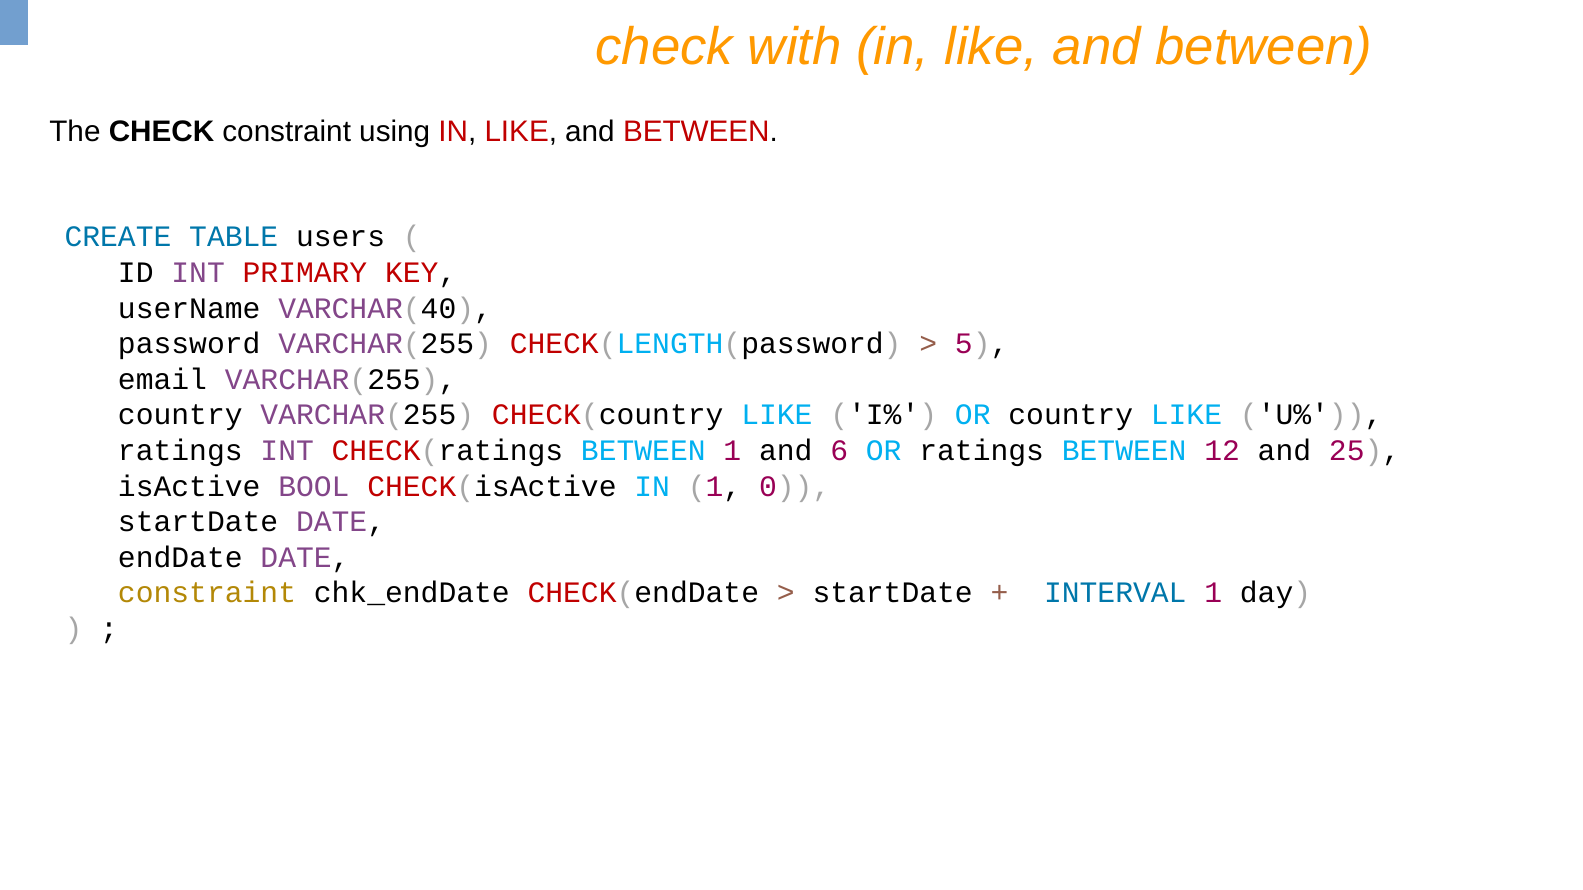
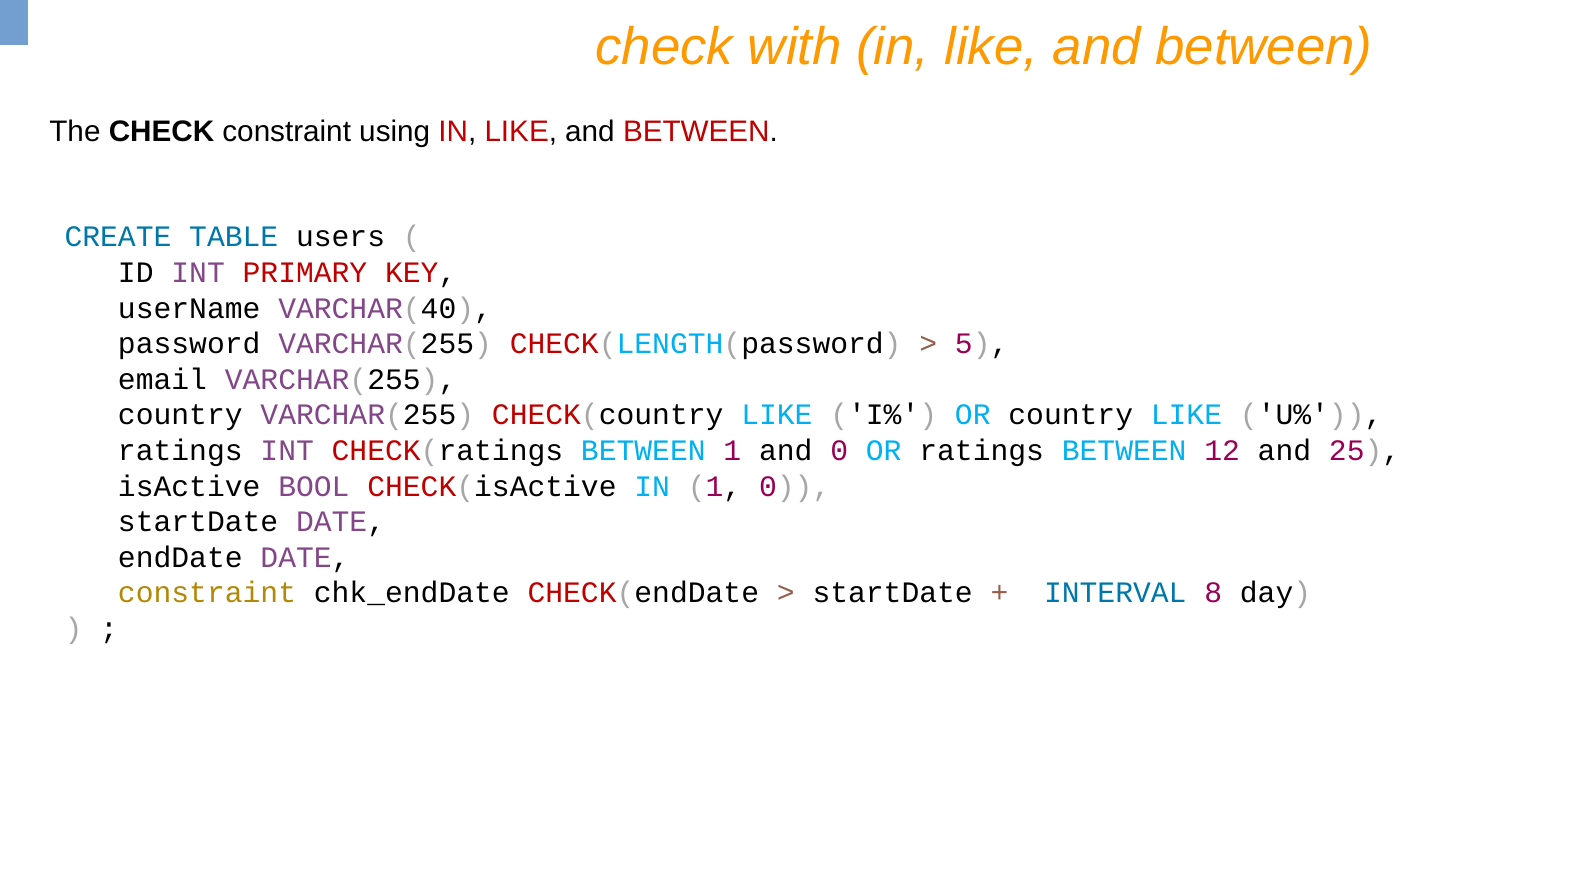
and 6: 6 -> 0
INTERVAL 1: 1 -> 8
